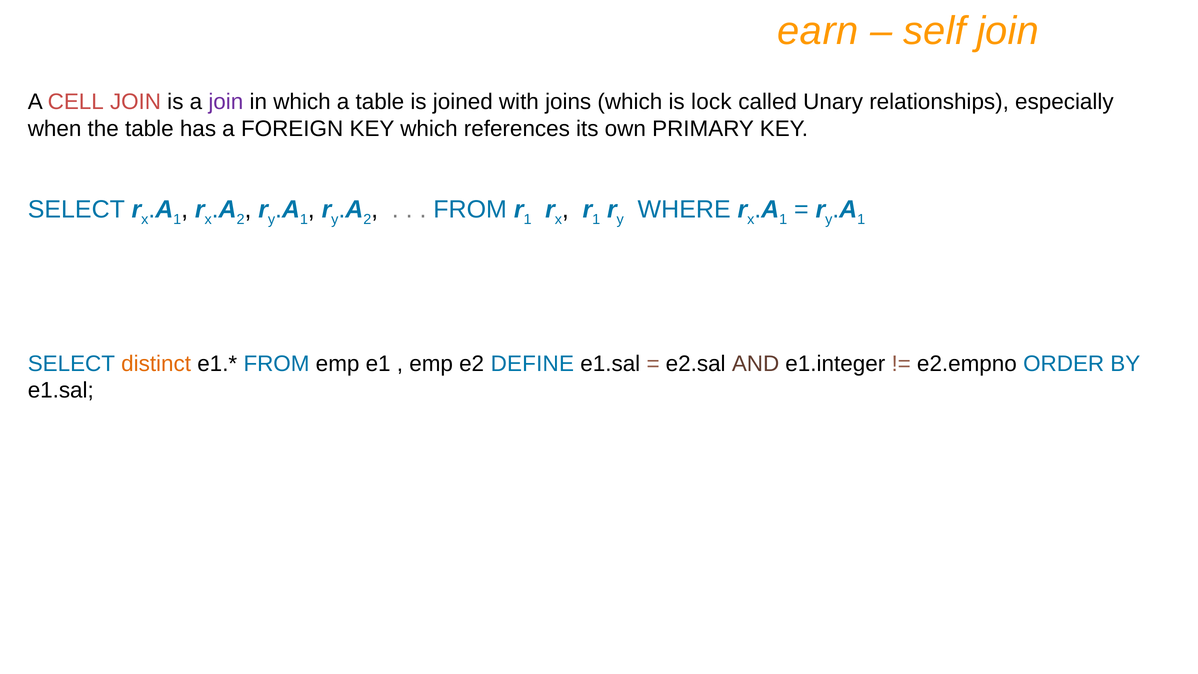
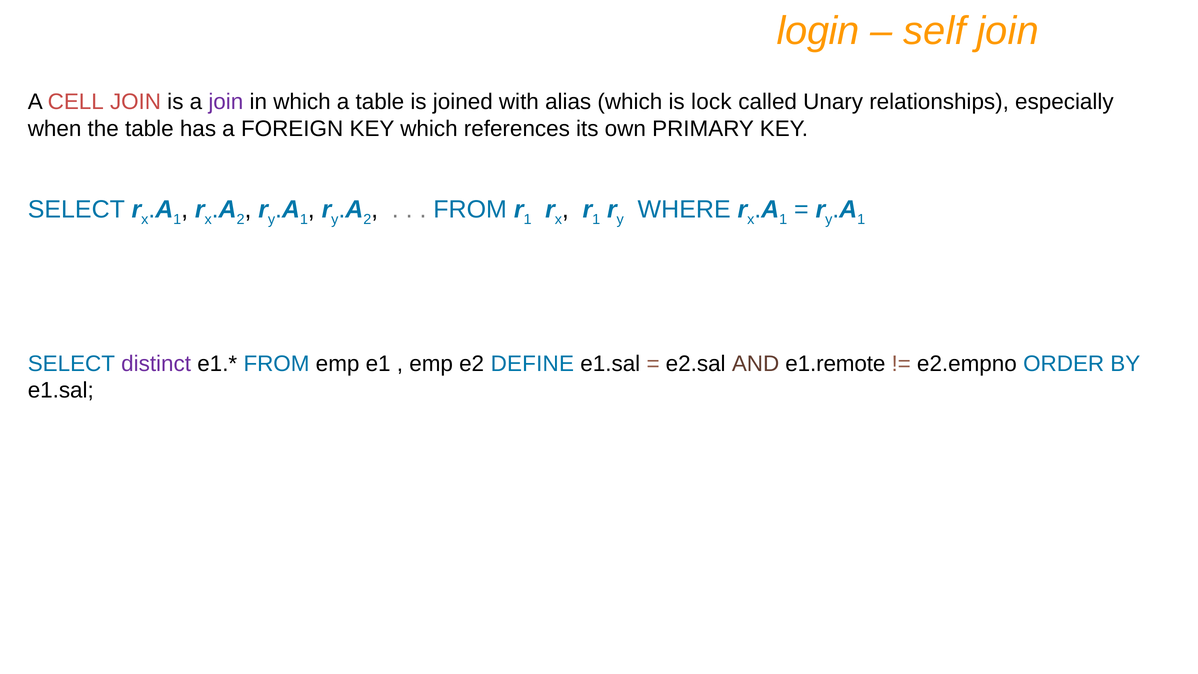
earn: earn -> login
joins: joins -> alias
distinct colour: orange -> purple
e1.integer: e1.integer -> e1.remote
